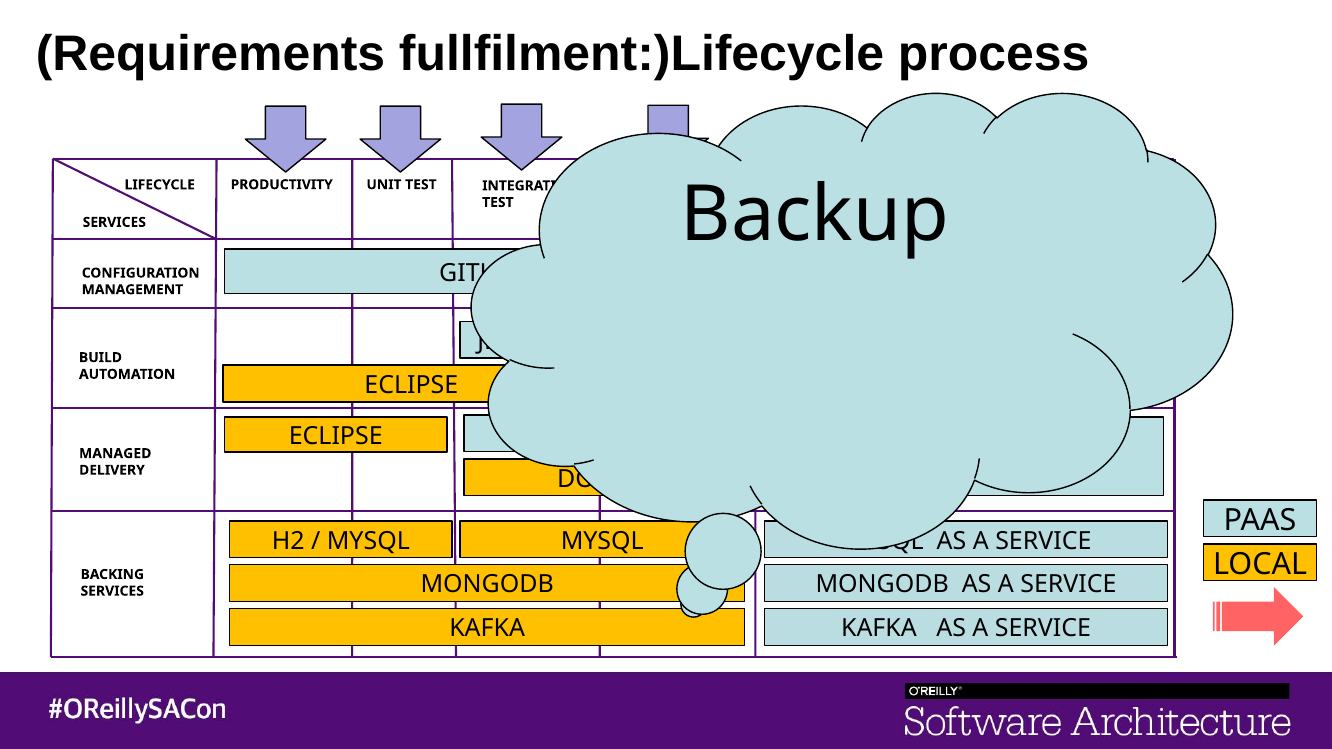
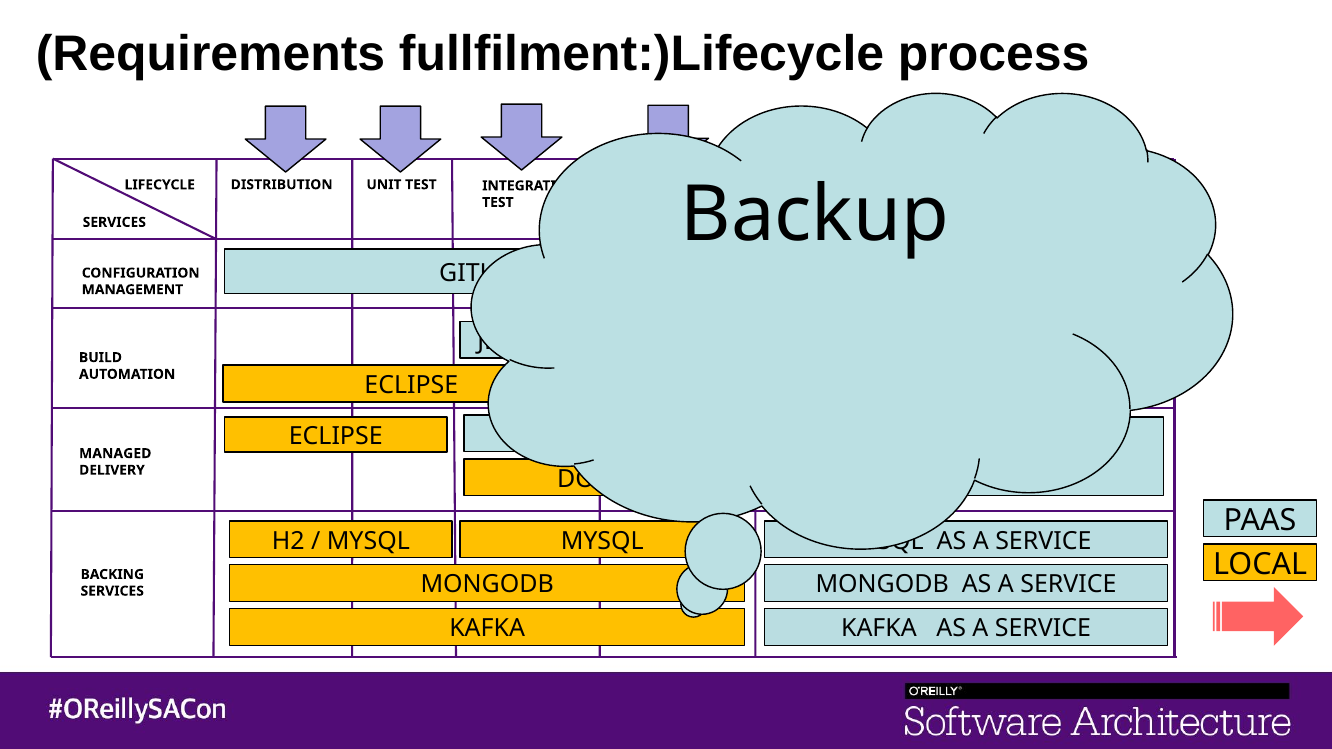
PRODUCTIVITY: PRODUCTIVITY -> DISTRIBUTION
